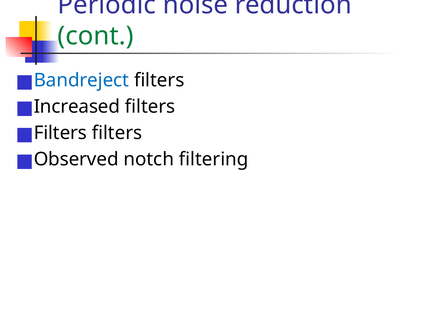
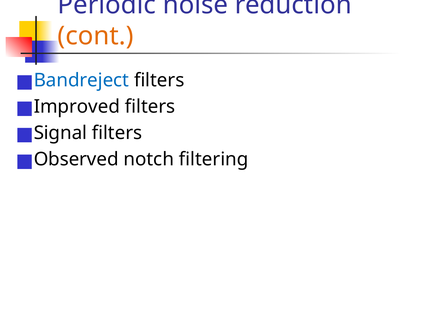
cont colour: green -> orange
Increased: Increased -> Improved
Filters at (60, 133): Filters -> Signal
